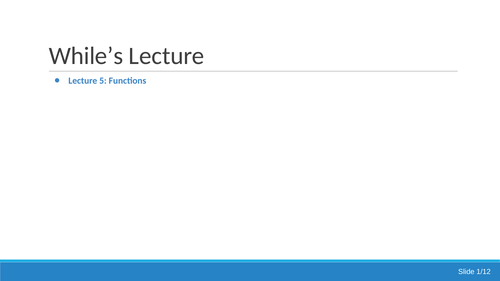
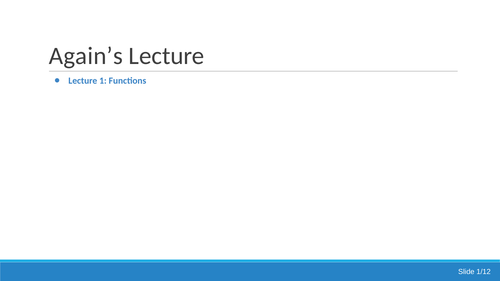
While’s: While’s -> Again’s
5: 5 -> 1
